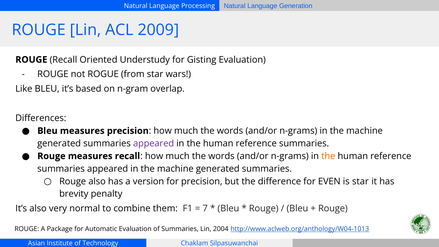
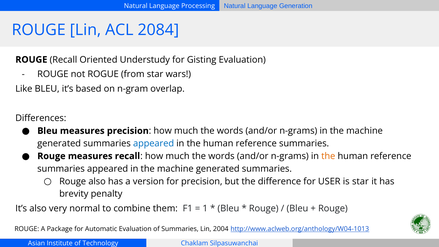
2009: 2009 -> 2084
appeared at (154, 143) colour: purple -> blue
EVEN: EVEN -> USER
7: 7 -> 1
